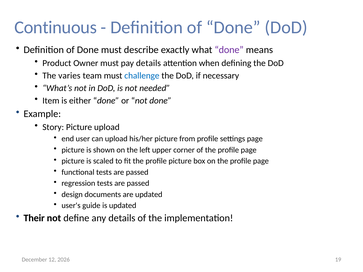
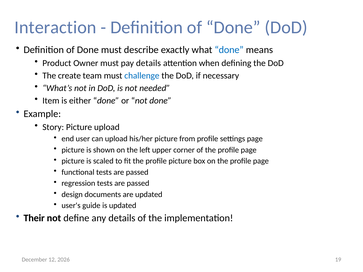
Continuous: Continuous -> Interaction
done at (229, 50) colour: purple -> blue
varies: varies -> create
